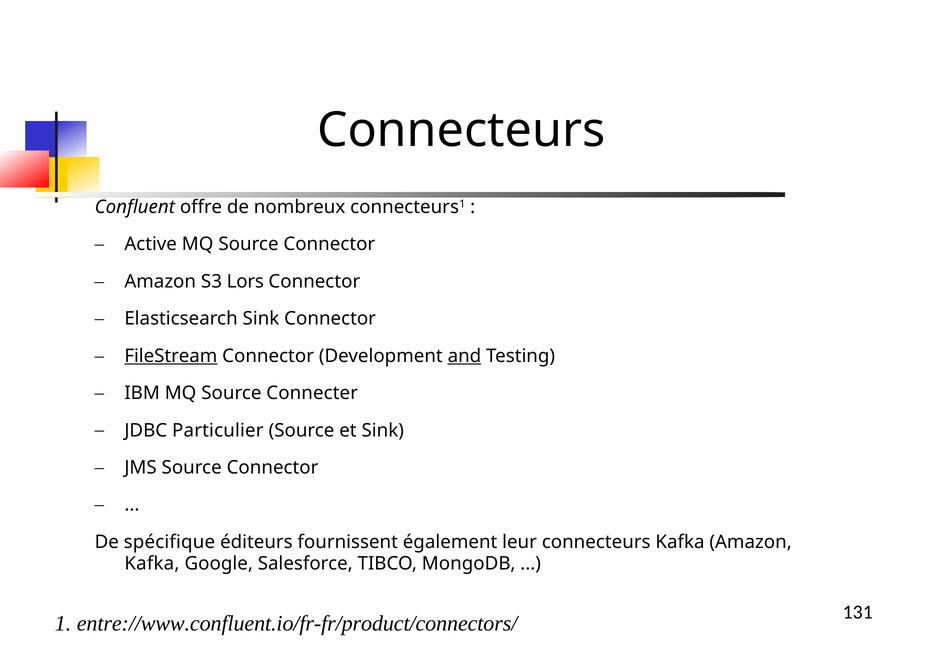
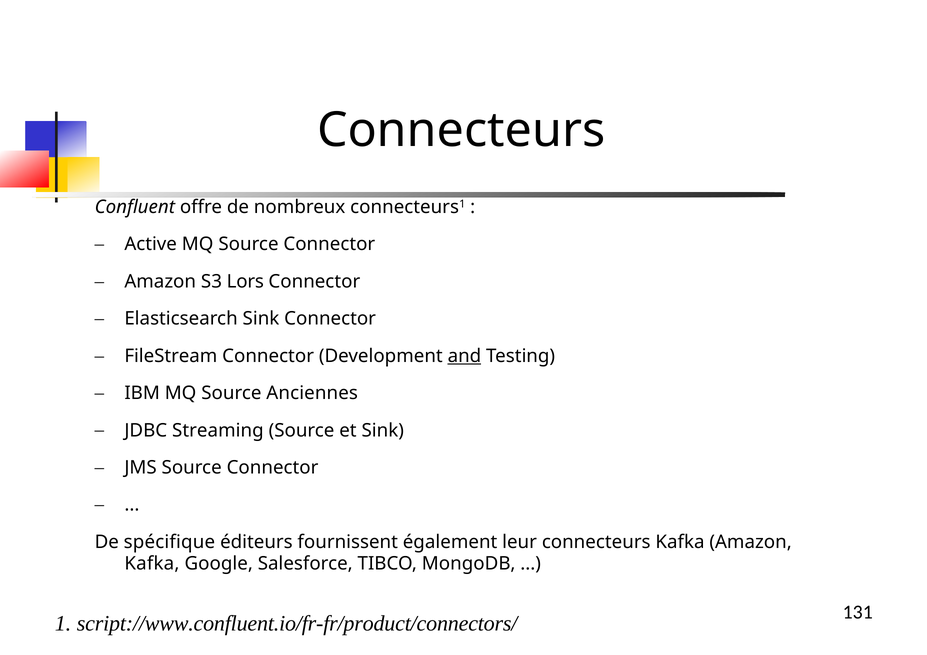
FileStream underline: present -> none
Connecter: Connecter -> Anciennes
Particulier: Particulier -> Streaming
entre://www.confluent.io/fr-fr/product/connectors/: entre://www.confluent.io/fr-fr/product/connectors/ -> script://www.confluent.io/fr-fr/product/connectors/
